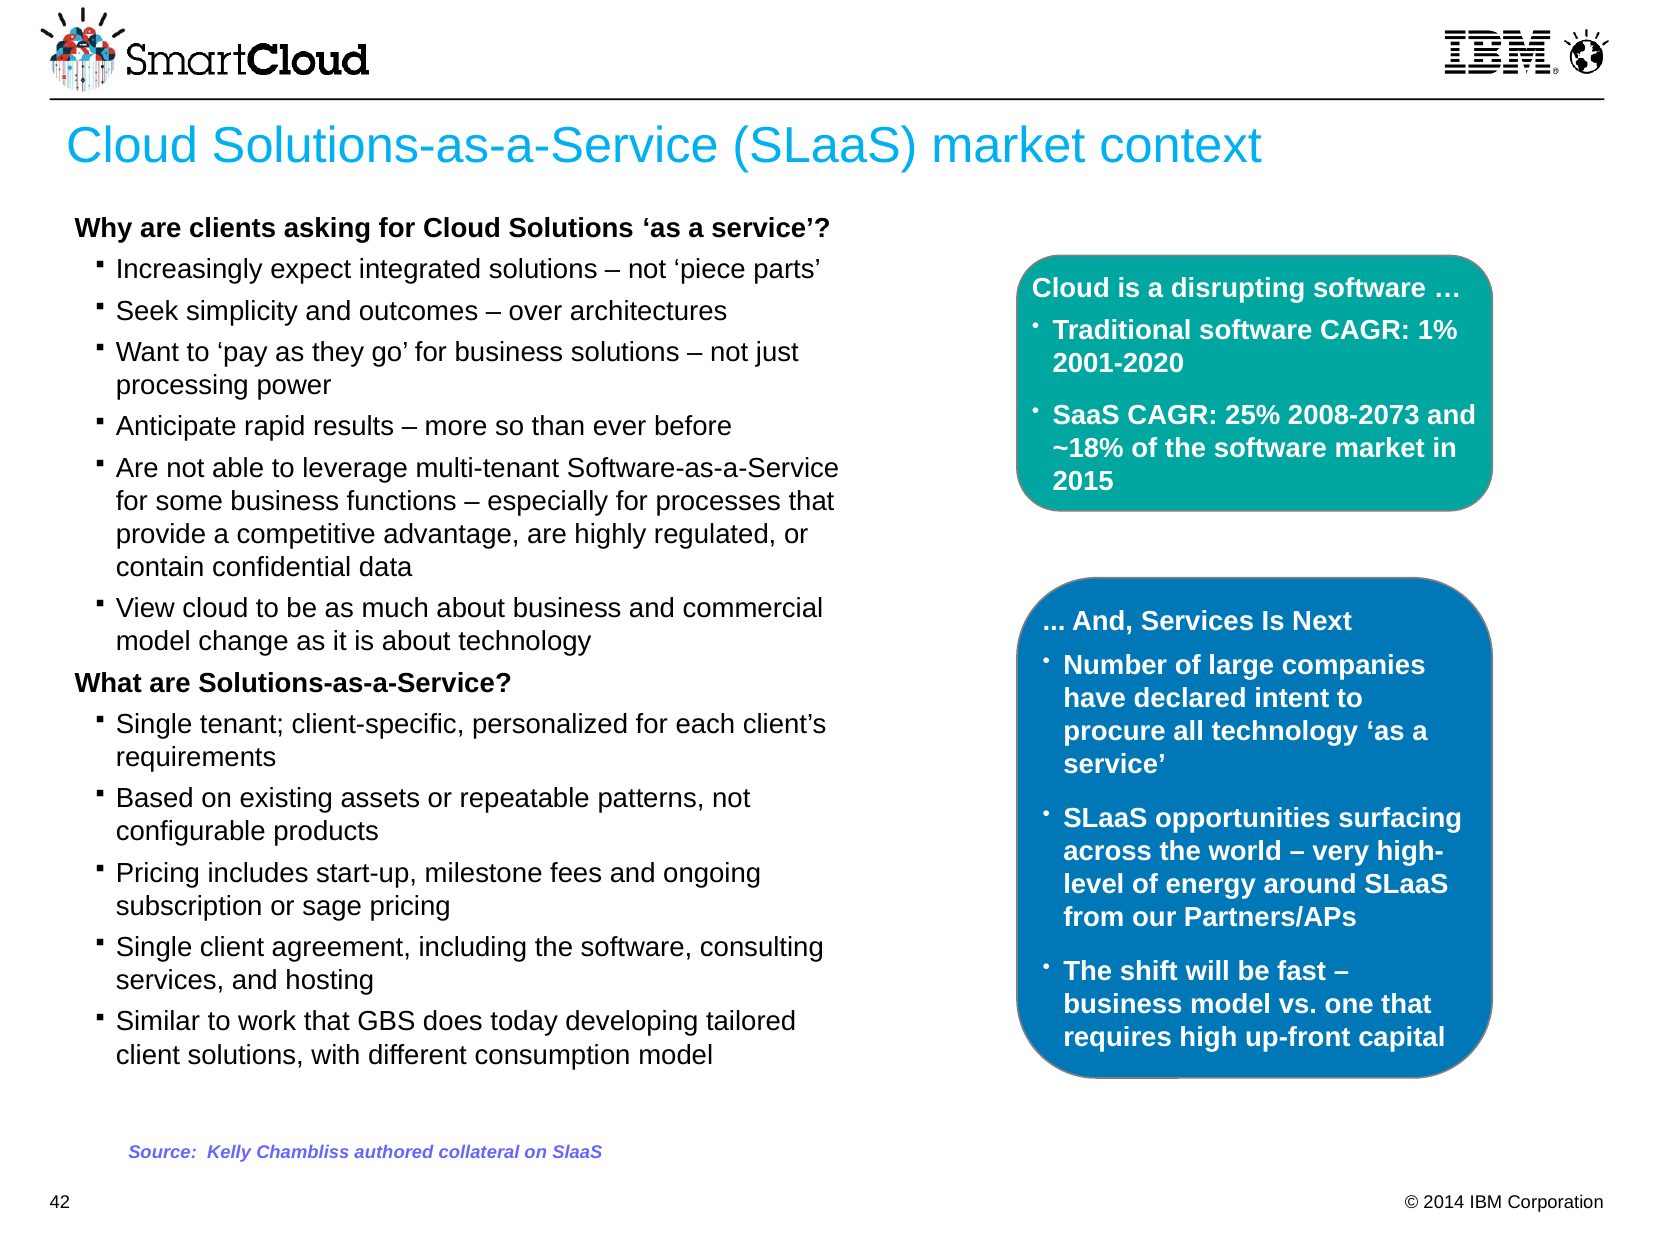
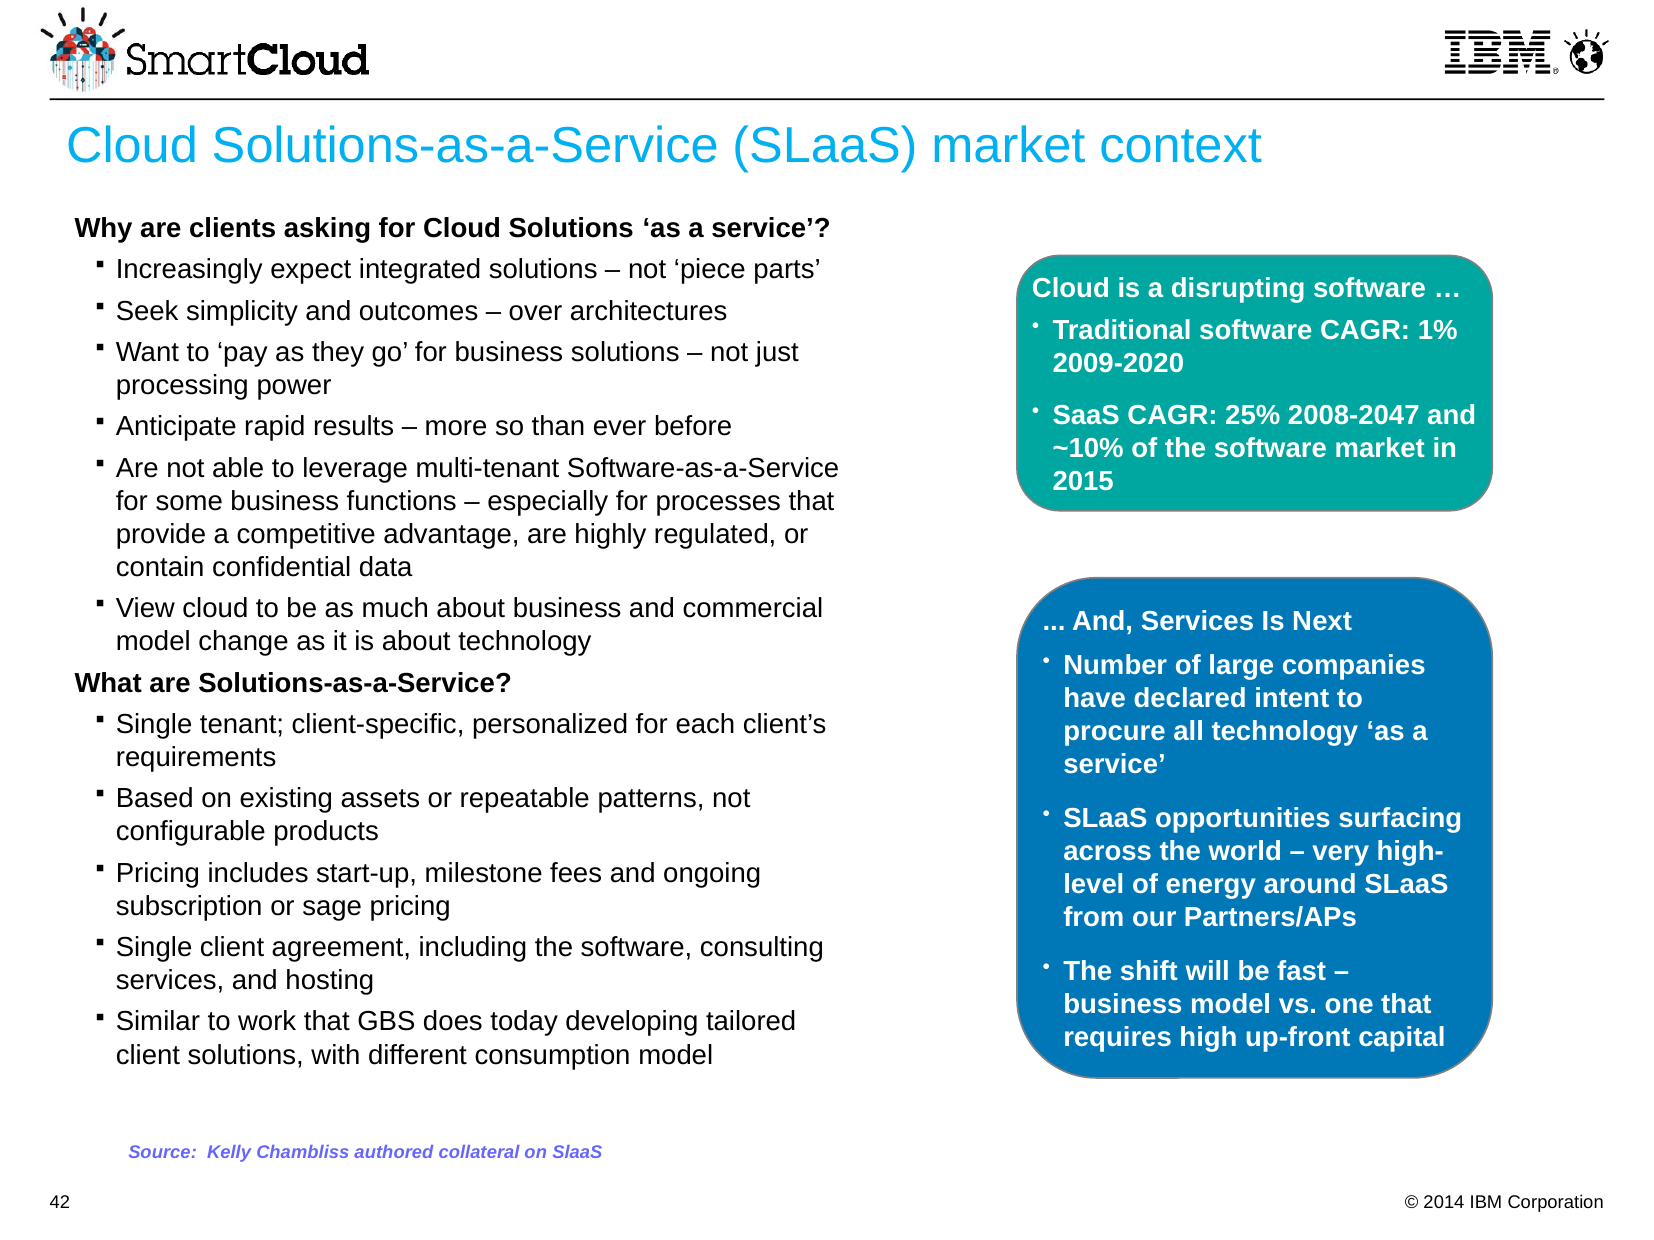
2001-2020: 2001-2020 -> 2009-2020
2008-2073: 2008-2073 -> 2008-2047
~18%: ~18% -> ~10%
